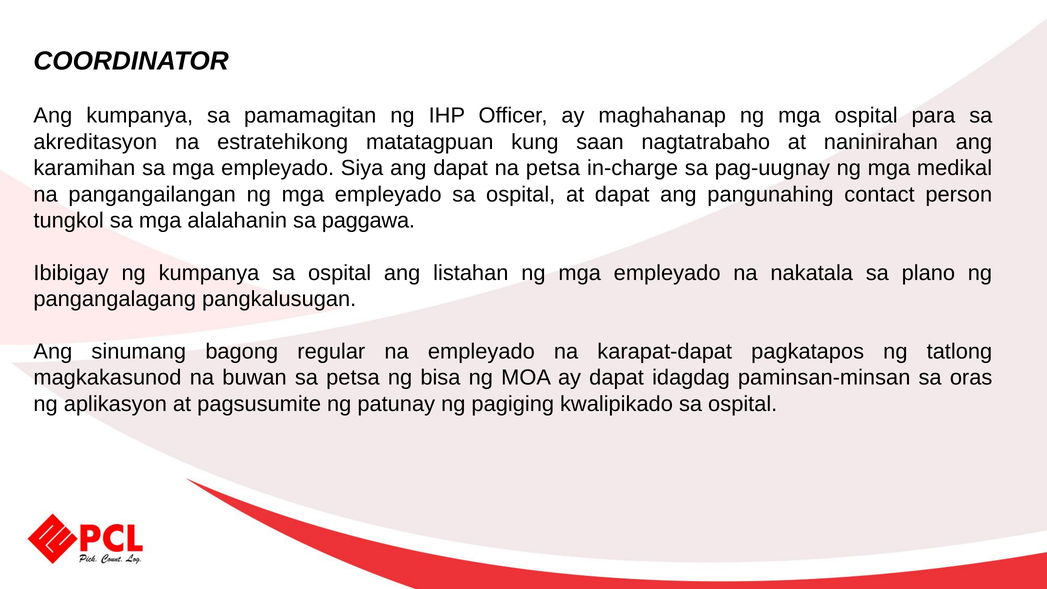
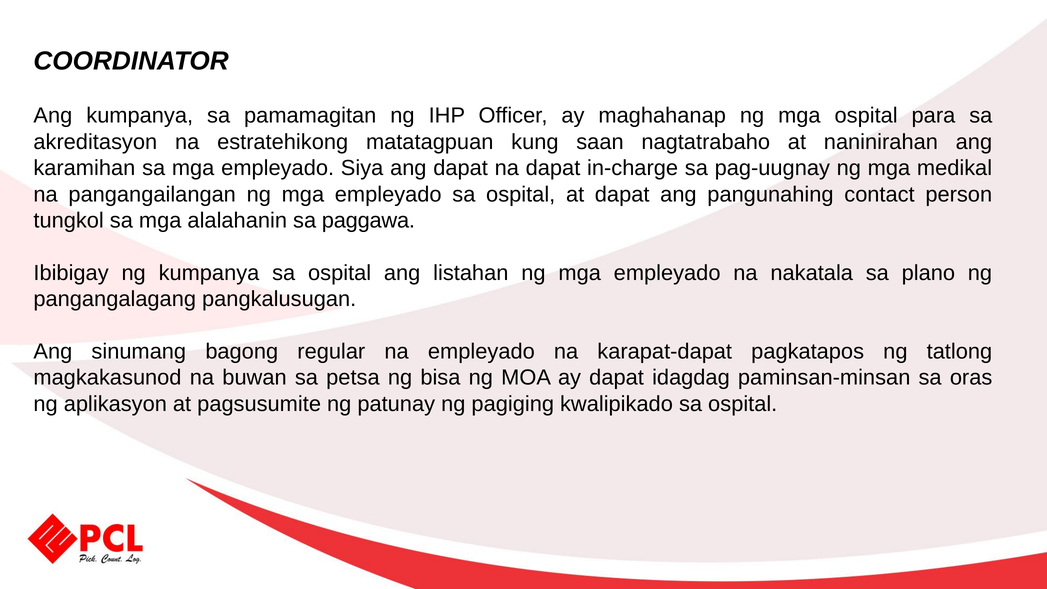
na petsa: petsa -> dapat
